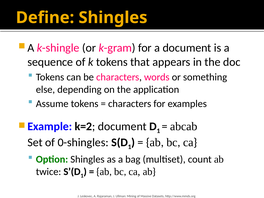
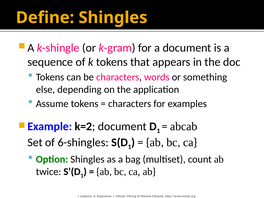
0-shingles: 0-shingles -> 6-shingles
